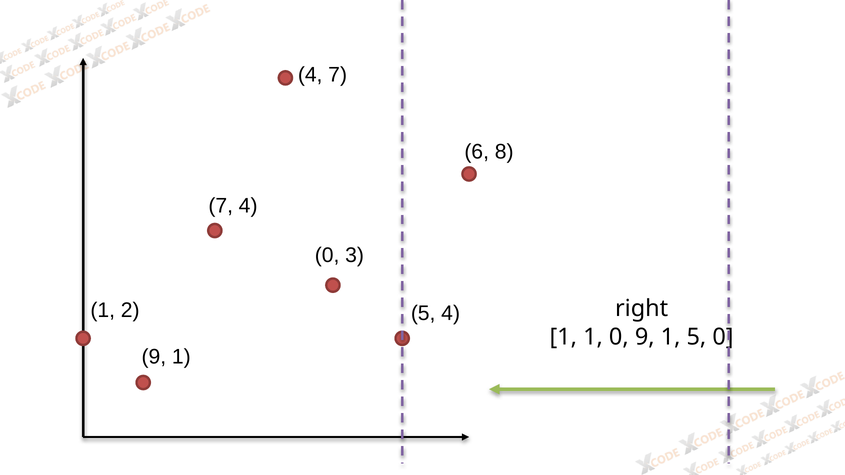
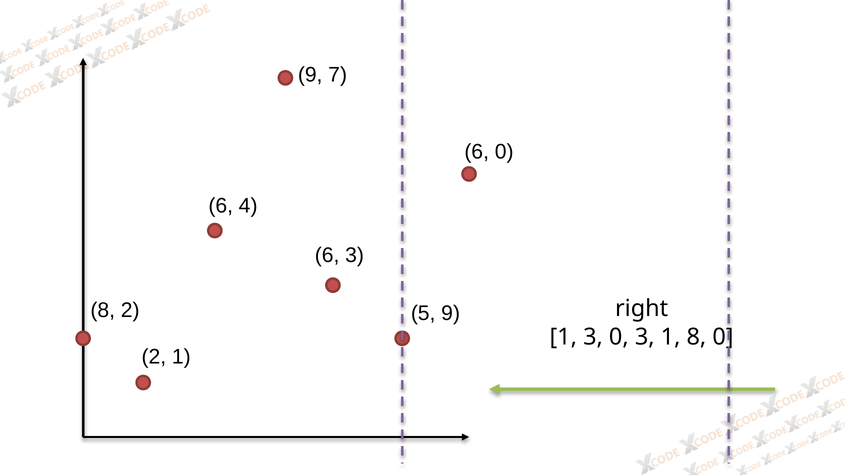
4 at (310, 75): 4 -> 9
6 8: 8 -> 0
7 at (221, 206): 7 -> 6
0 at (327, 256): 0 -> 6
1 at (103, 310): 1 -> 8
5 4: 4 -> 9
1 1: 1 -> 3
0 9: 9 -> 3
1 5: 5 -> 8
9 at (154, 357): 9 -> 2
